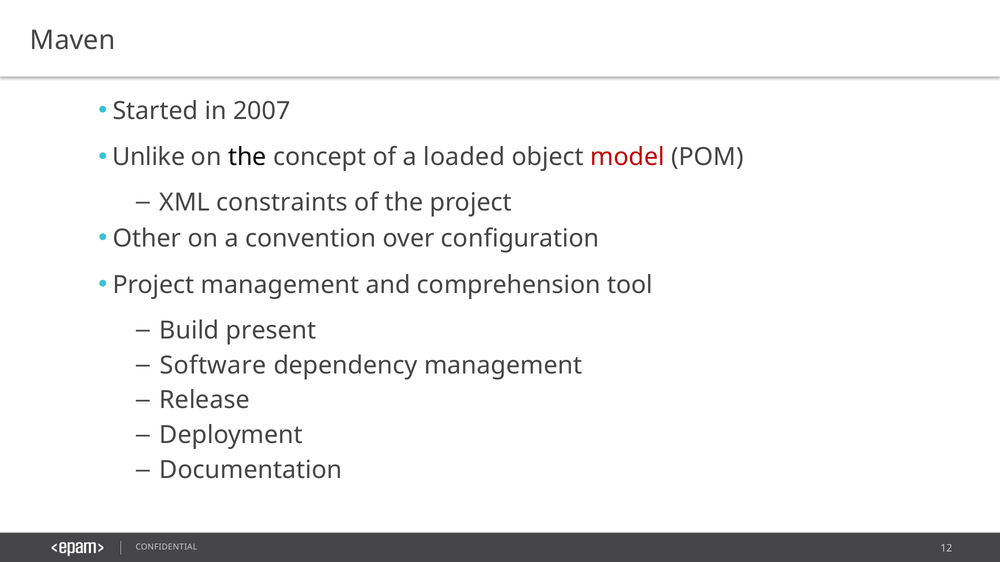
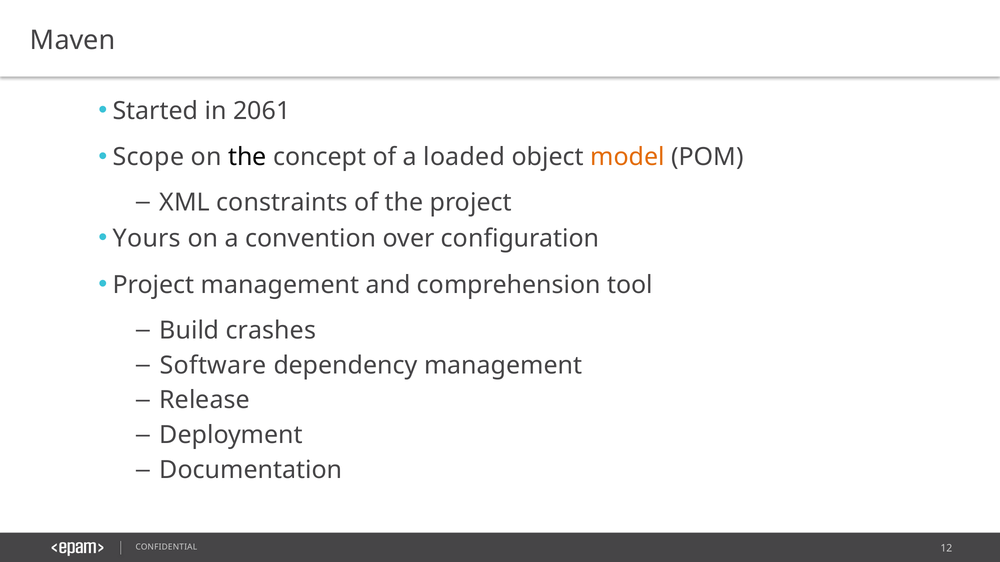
2007: 2007 -> 2061
Unlike: Unlike -> Scope
model colour: red -> orange
Other: Other -> Yours
present: present -> crashes
